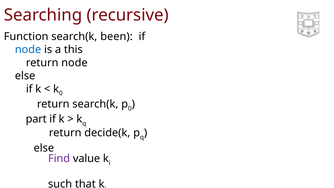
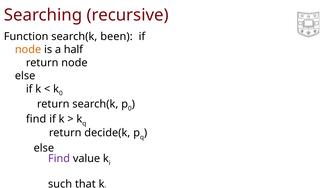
node at (28, 50) colour: blue -> orange
this: this -> half
part at (36, 119): part -> find
